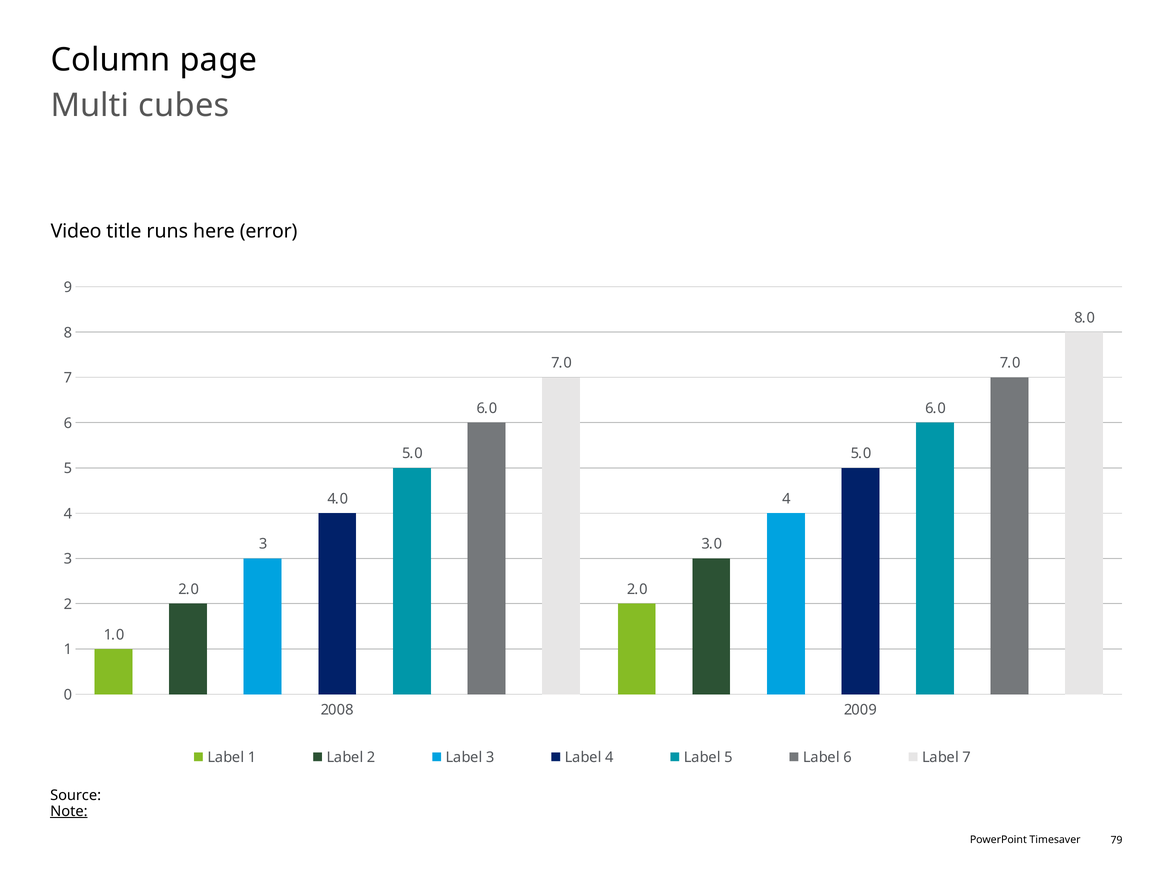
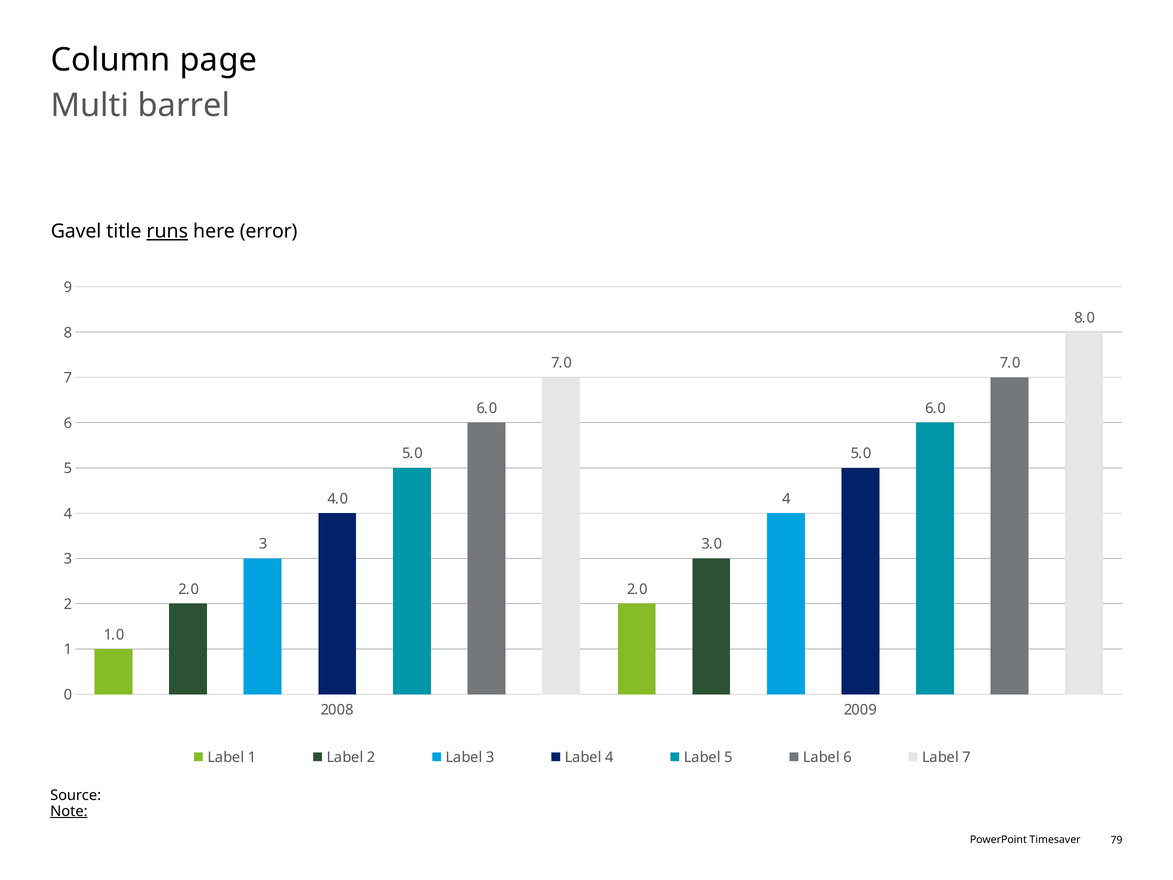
cubes: cubes -> barrel
Video: Video -> Gavel
runs underline: none -> present
